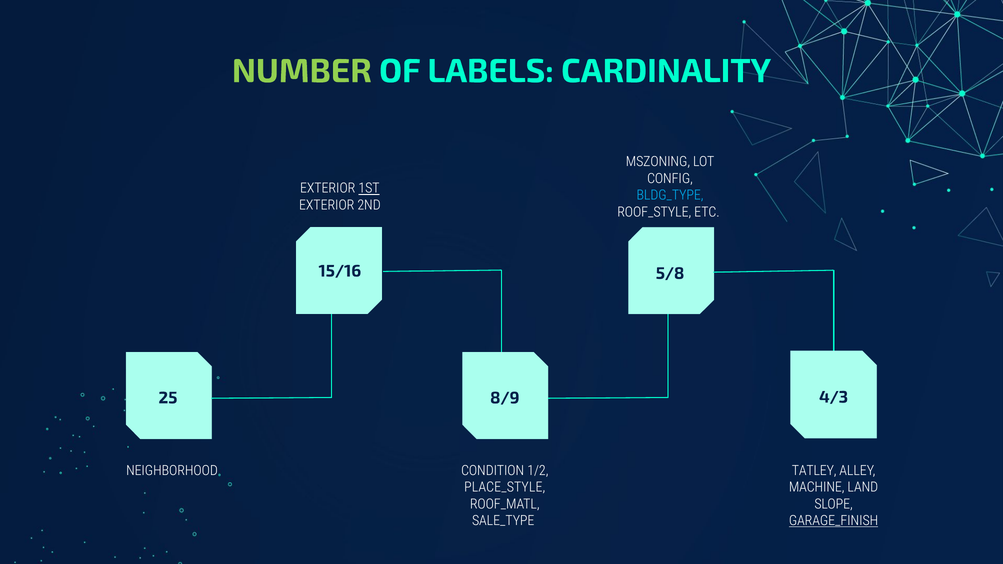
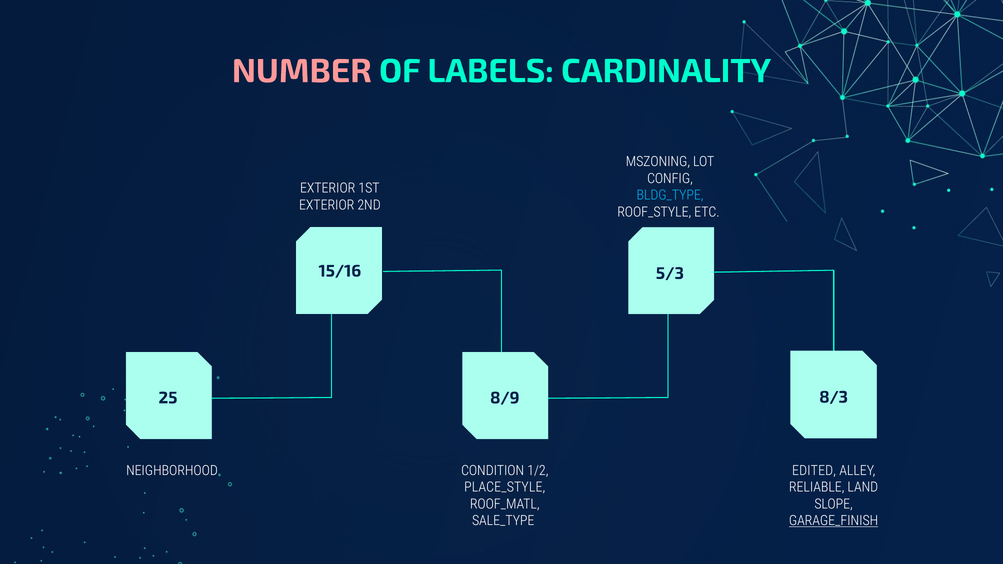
NUMBER colour: light green -> pink
1ST underline: present -> none
5/8: 5/8 -> 5/3
4/3: 4/3 -> 8/3
TATLEY: TATLEY -> EDITED
MACHINE: MACHINE -> RELIABLE
